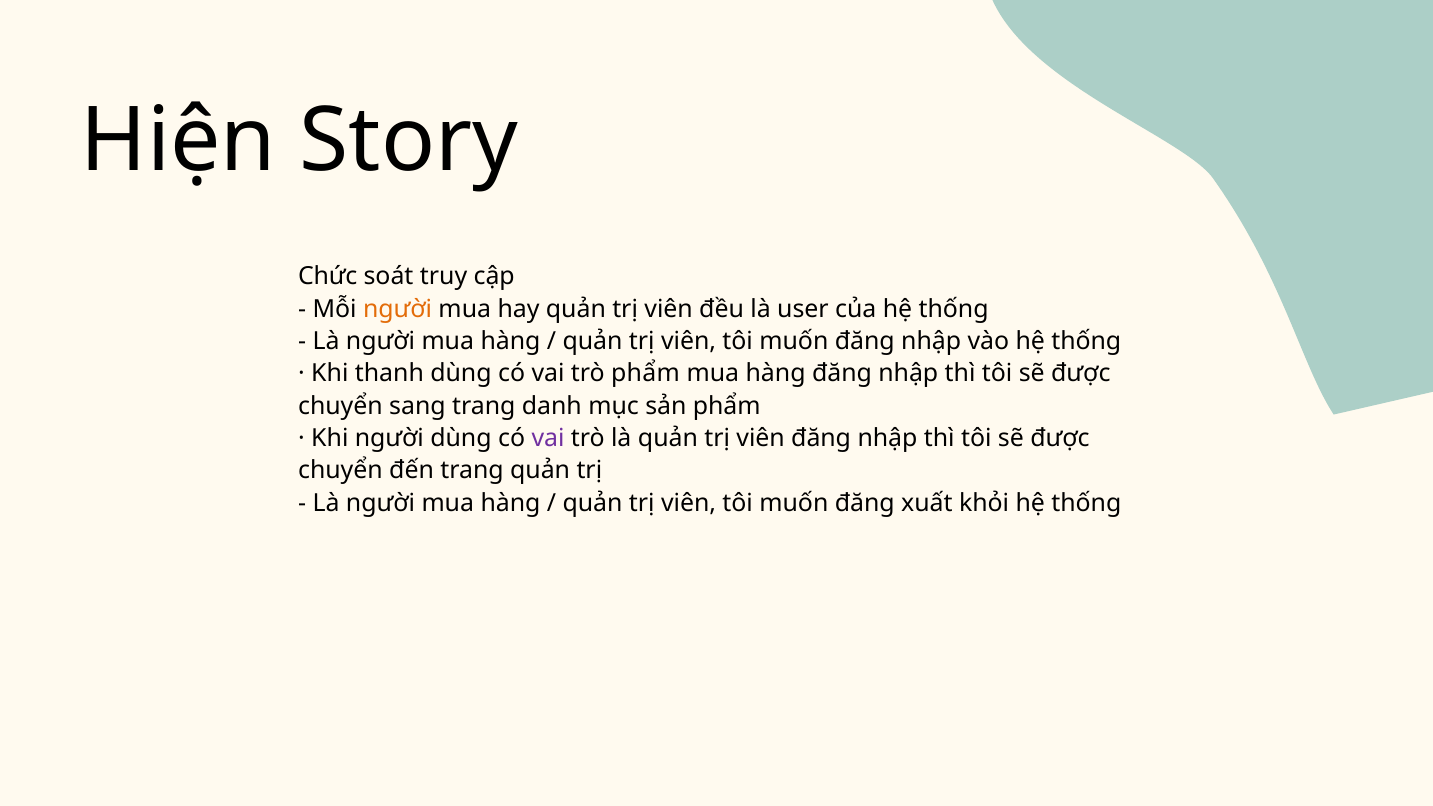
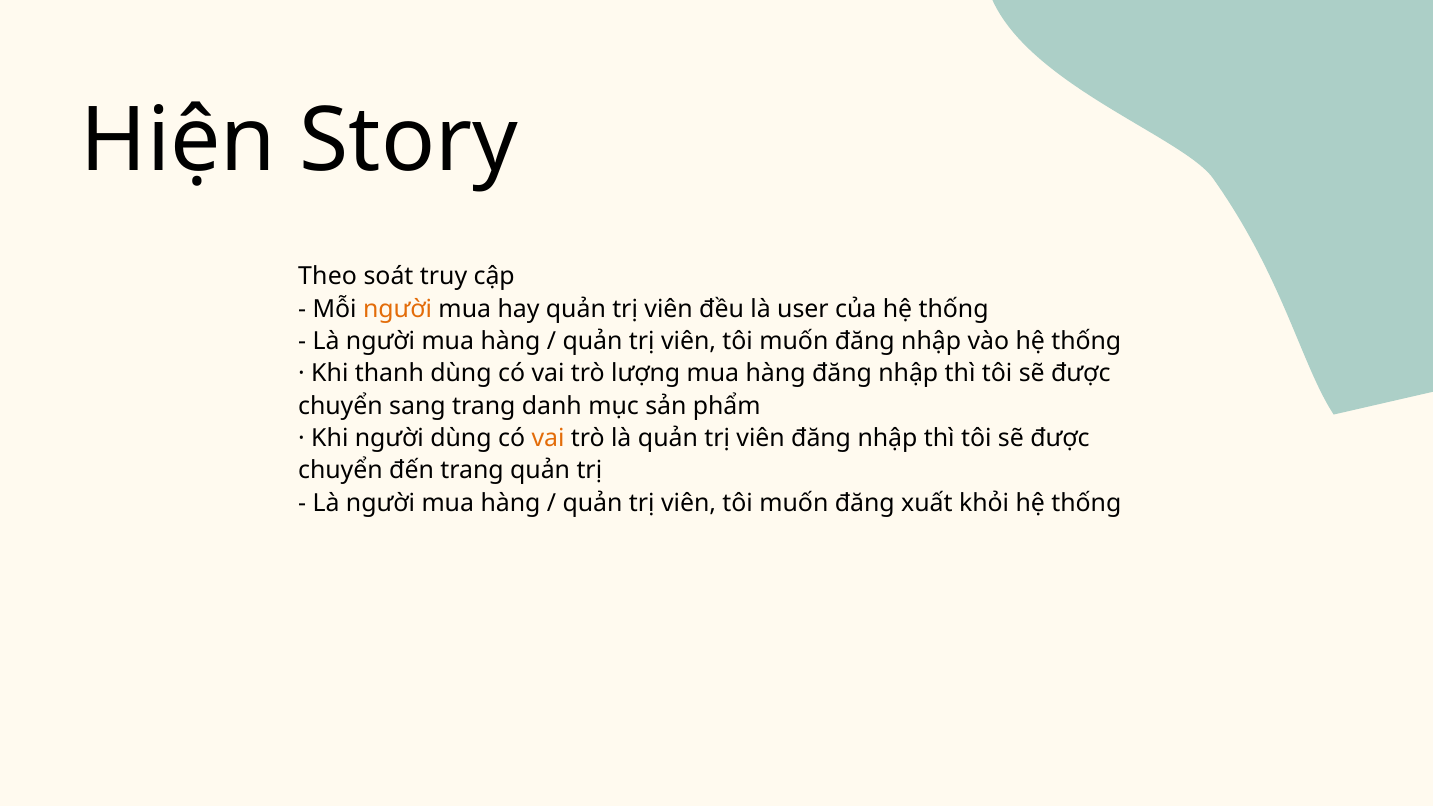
Chức: Chức -> Theo
trò phẩm: phẩm -> lượng
vai at (548, 438) colour: purple -> orange
